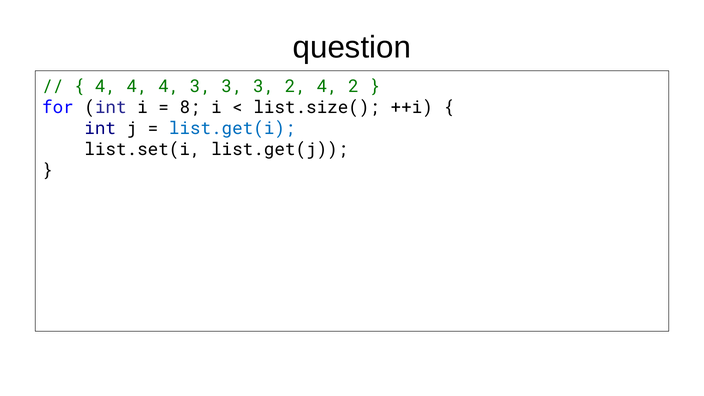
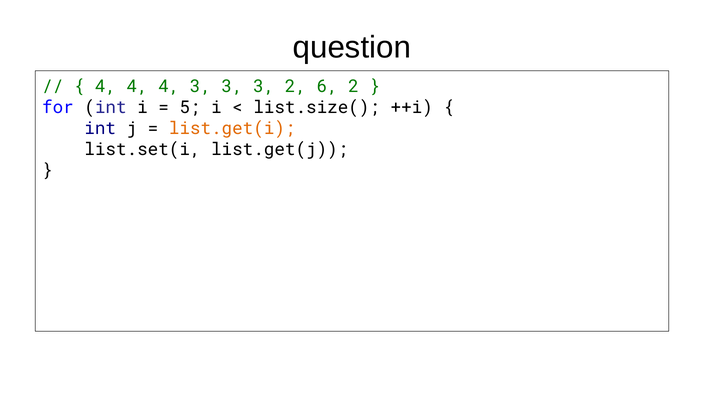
2 4: 4 -> 6
8: 8 -> 5
list.get(i colour: blue -> orange
